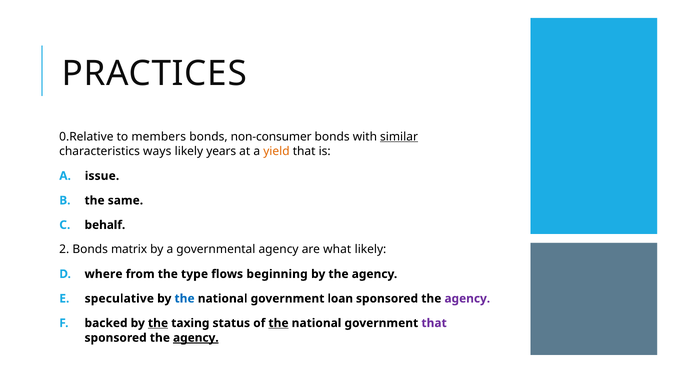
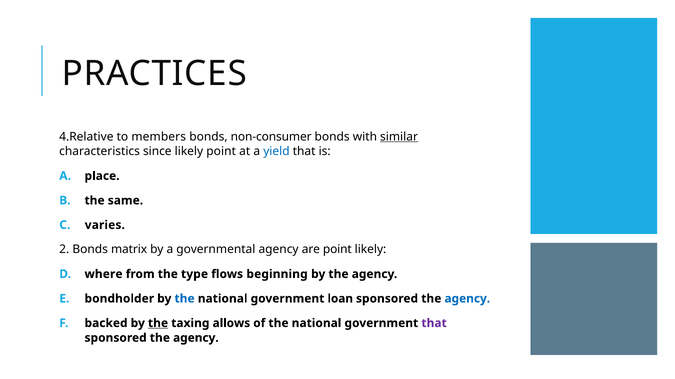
0.Relative: 0.Relative -> 4.Relative
ways: ways -> since
likely years: years -> point
yield colour: orange -> blue
issue: issue -> place
behalf: behalf -> varies
are what: what -> point
speculative: speculative -> bondholder
agency at (467, 299) colour: purple -> blue
status: status -> allows
the at (278, 324) underline: present -> none
agency at (196, 338) underline: present -> none
